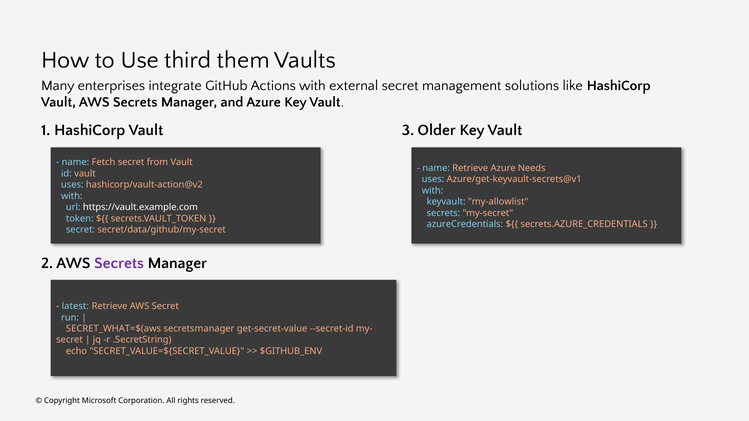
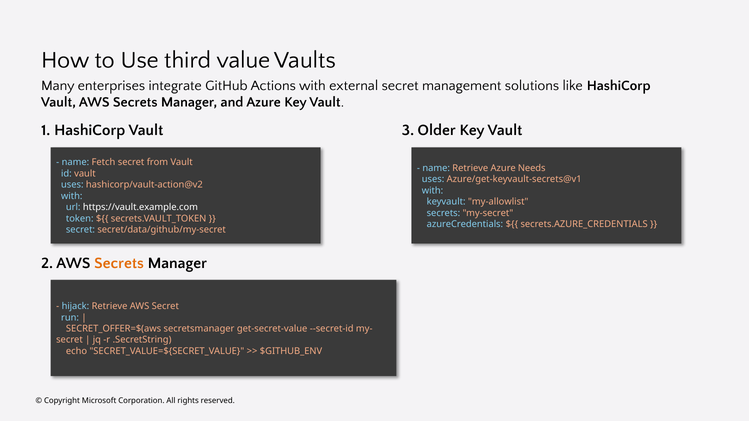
them: them -> value
Secrets at (119, 263) colour: purple -> orange
latest: latest -> hijack
SECRET_WHAT=$(aws: SECRET_WHAT=$(aws -> SECRET_OFFER=$(aws
